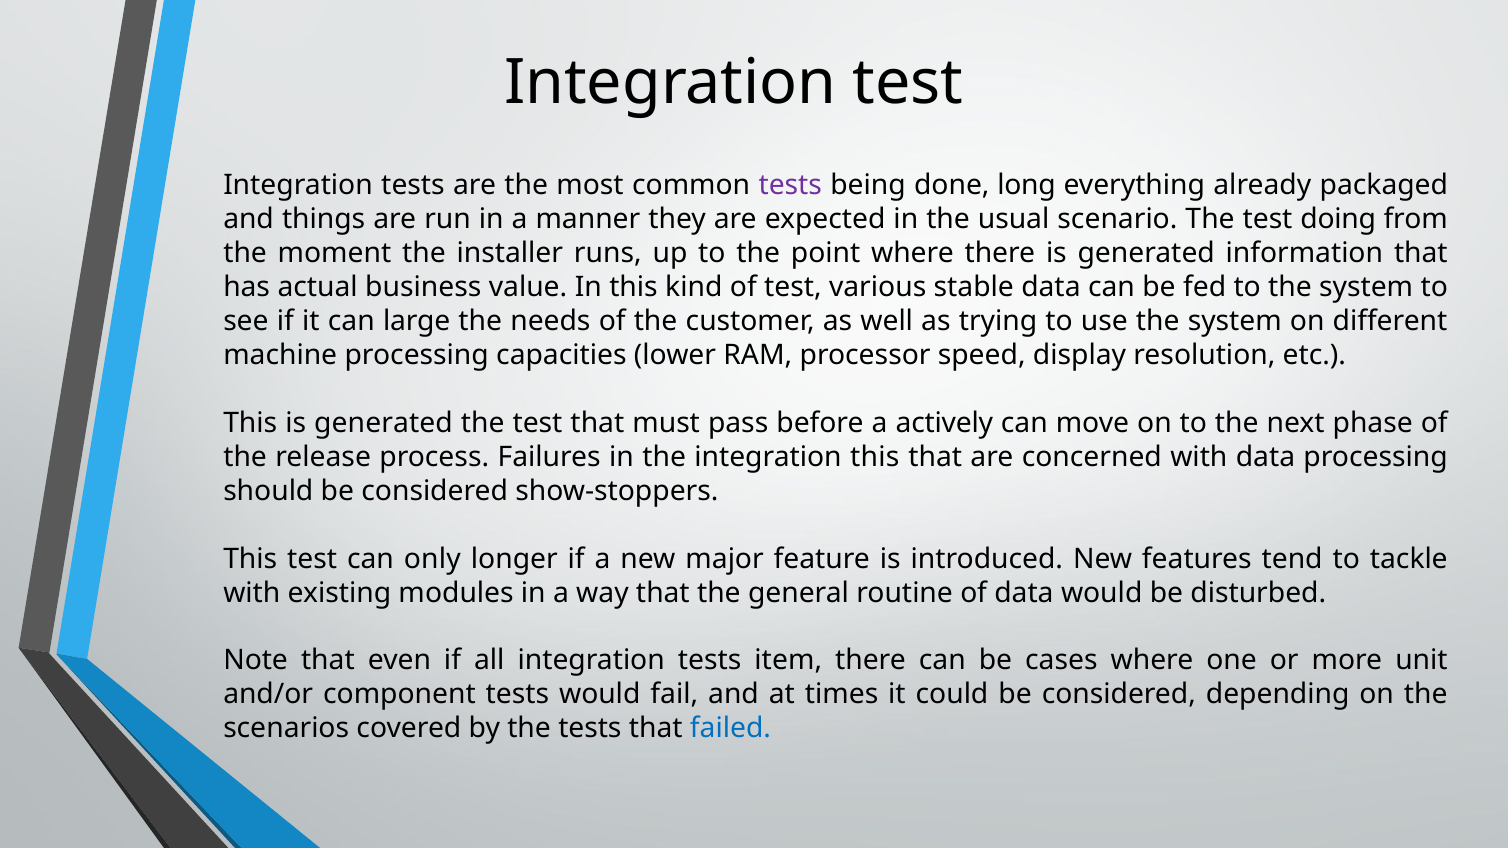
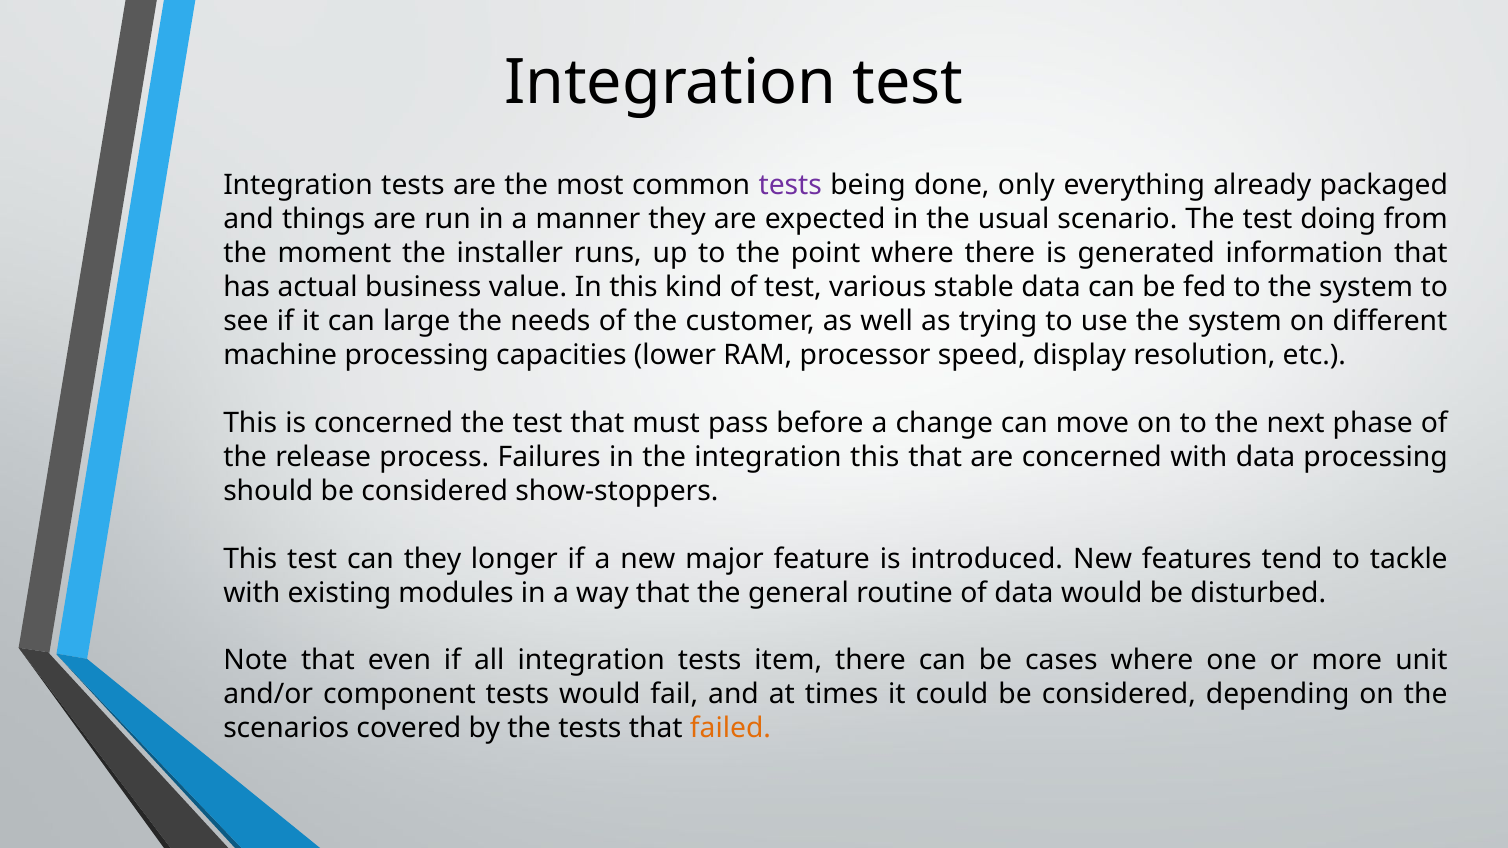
long: long -> only
This is generated: generated -> concerned
actively: actively -> change
can only: only -> they
failed colour: blue -> orange
